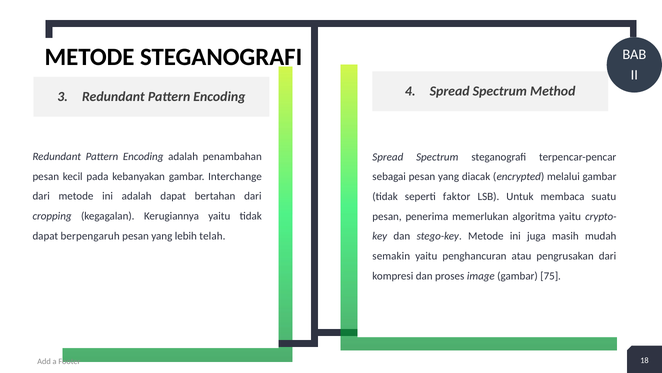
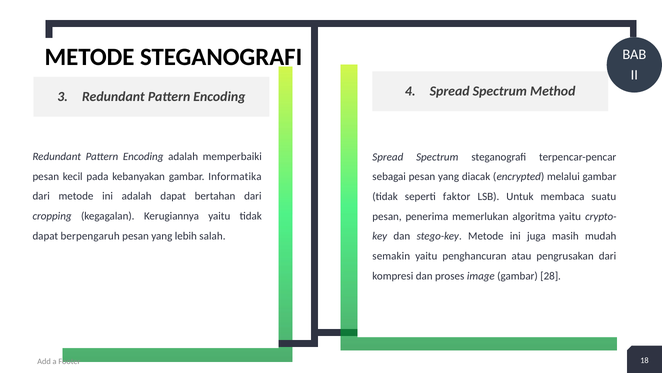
penambahan: penambahan -> memperbaiki
Interchange: Interchange -> Informatika
telah: telah -> salah
75: 75 -> 28
